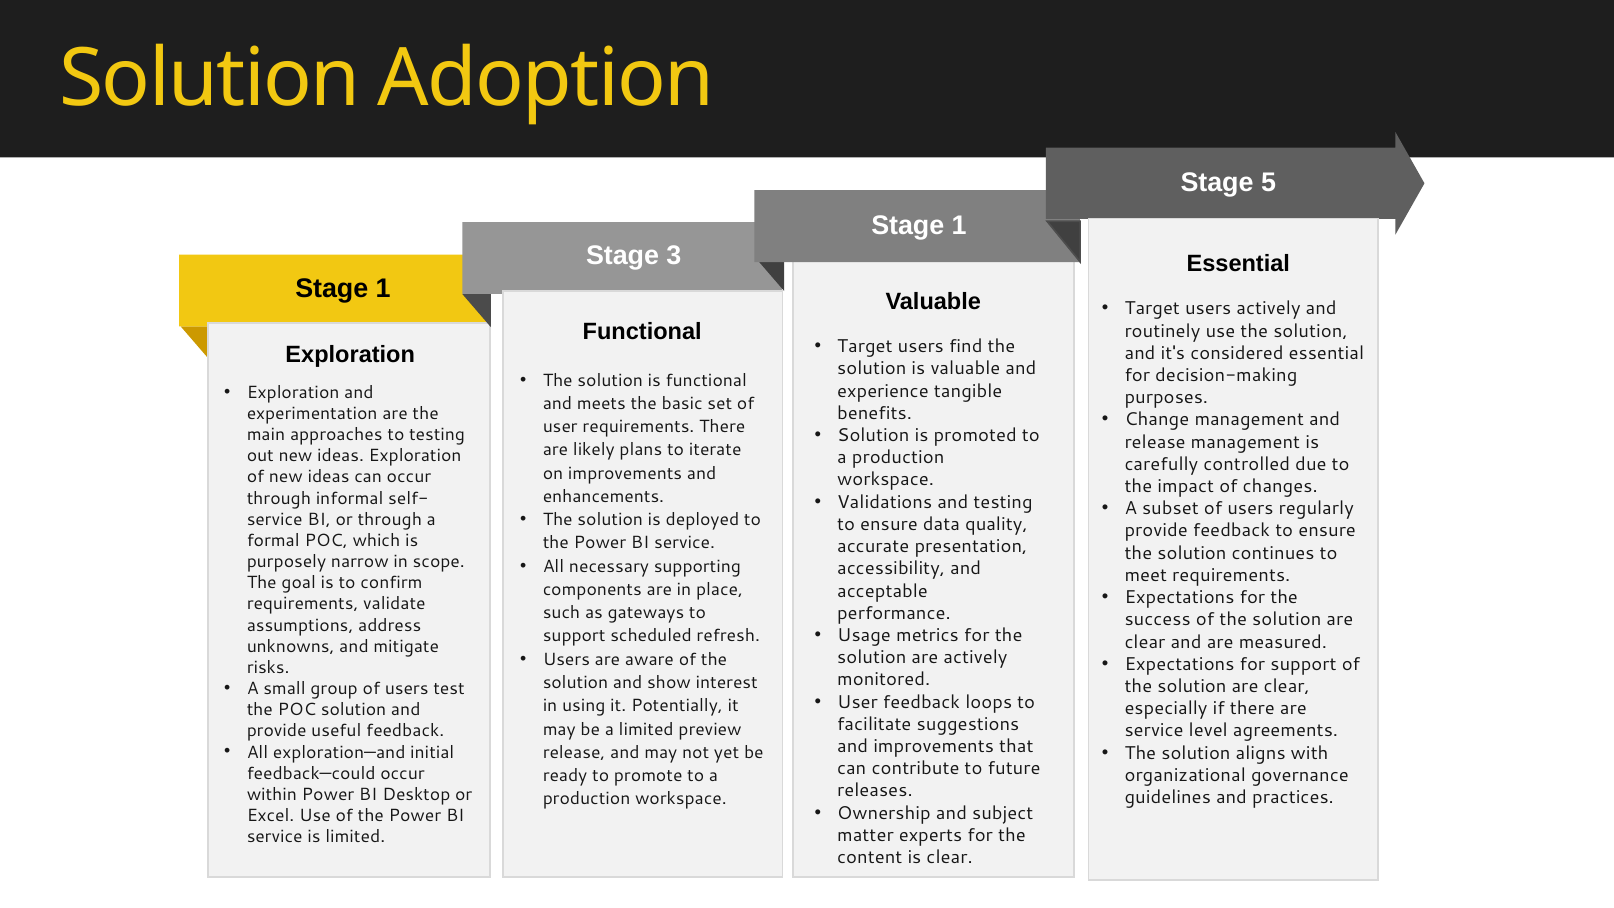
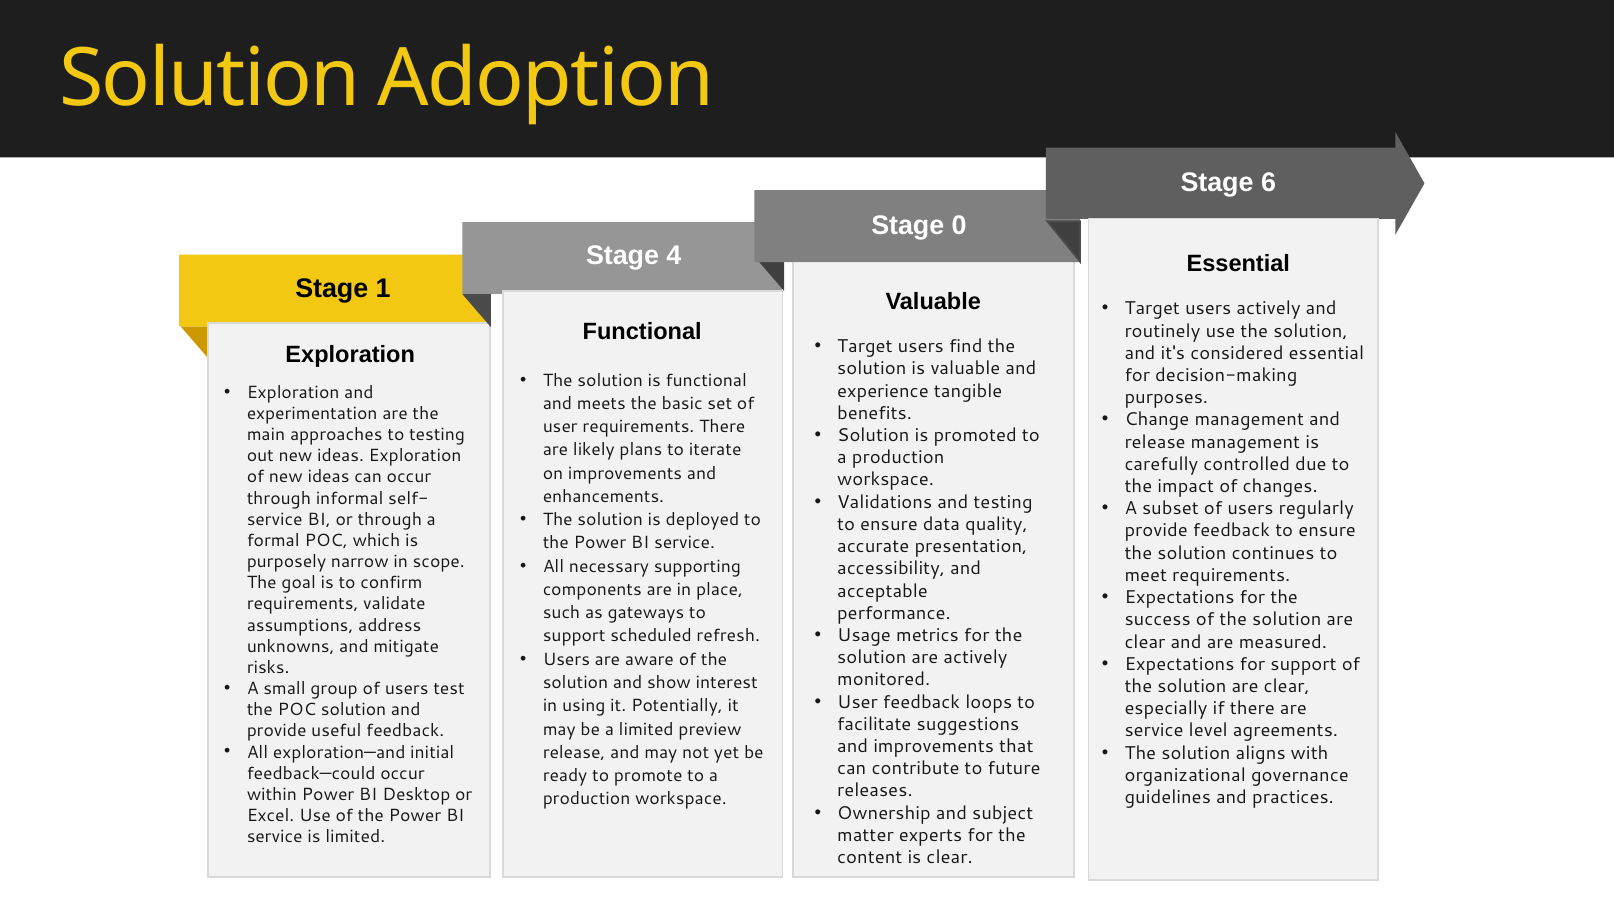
5: 5 -> 6
1 at (959, 226): 1 -> 0
3: 3 -> 4
